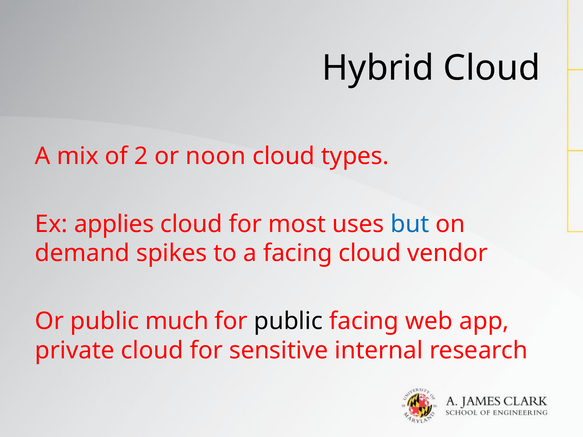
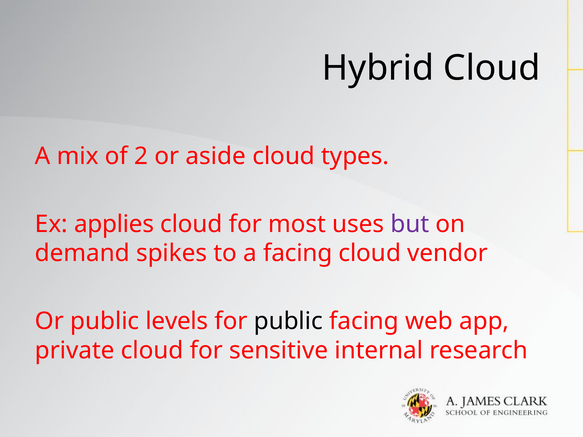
noon: noon -> aside
but colour: blue -> purple
much: much -> levels
